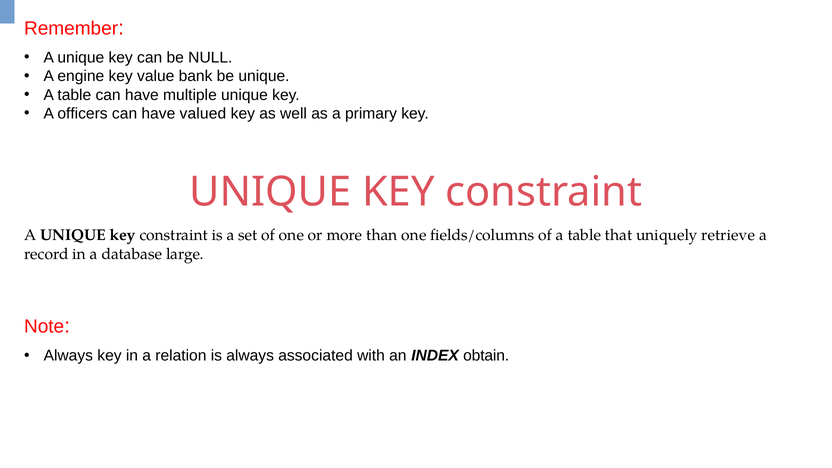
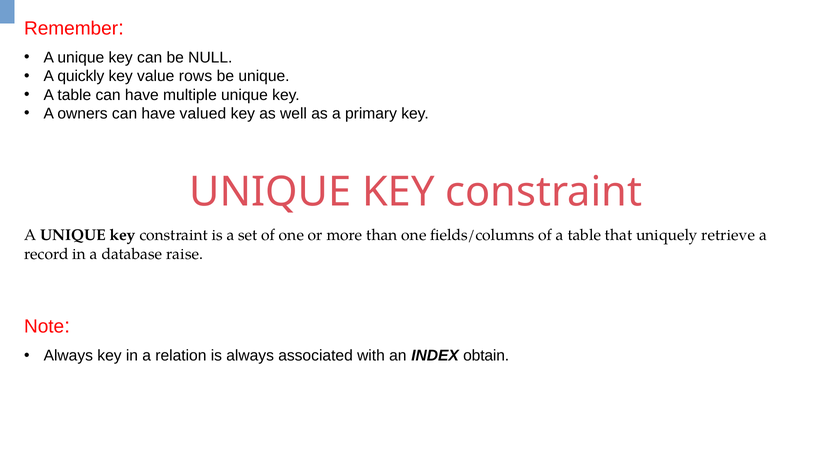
engine: engine -> quickly
bank: bank -> rows
officers: officers -> owners
large: large -> raise
